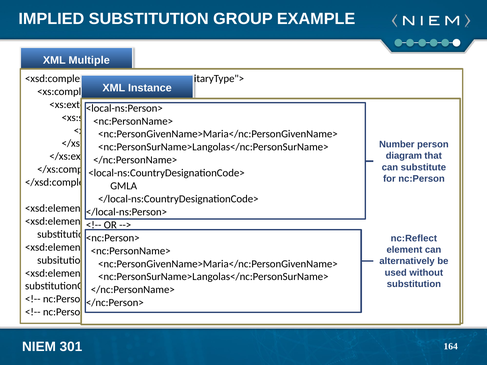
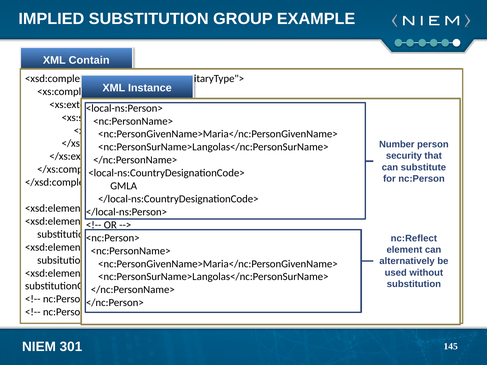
Multiple: Multiple -> Contain
diagram: diagram -> security
164: 164 -> 145
